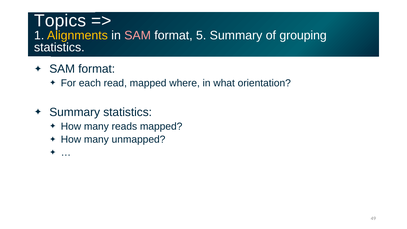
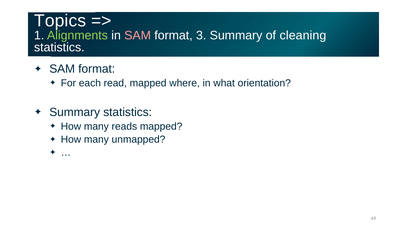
Alignments colour: yellow -> light green
5: 5 -> 3
grouping: grouping -> cleaning
